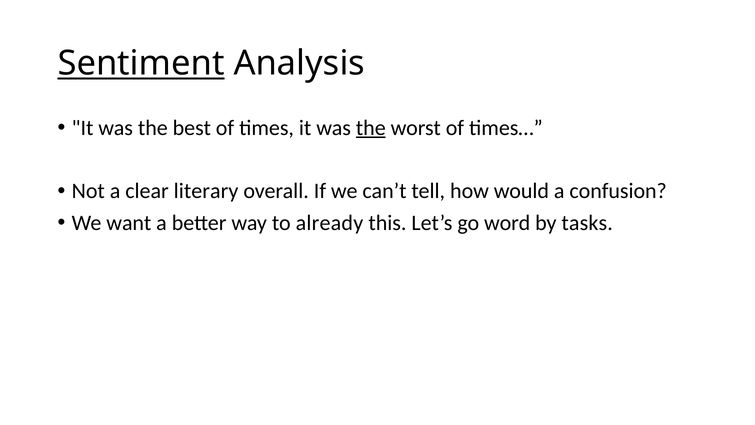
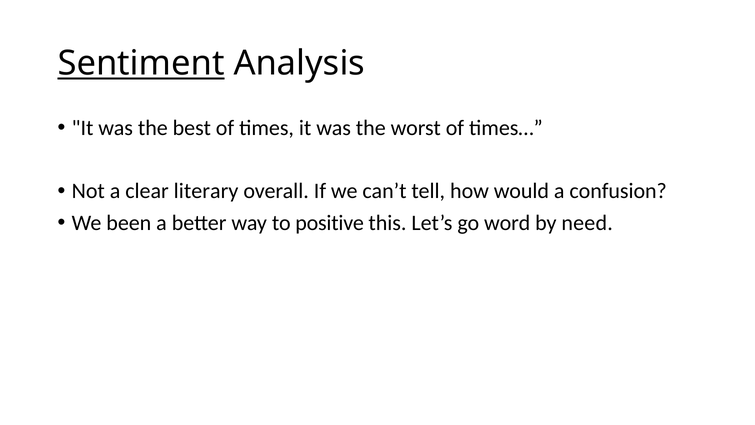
the at (371, 128) underline: present -> none
want: want -> been
already: already -> positive
tasks: tasks -> need
